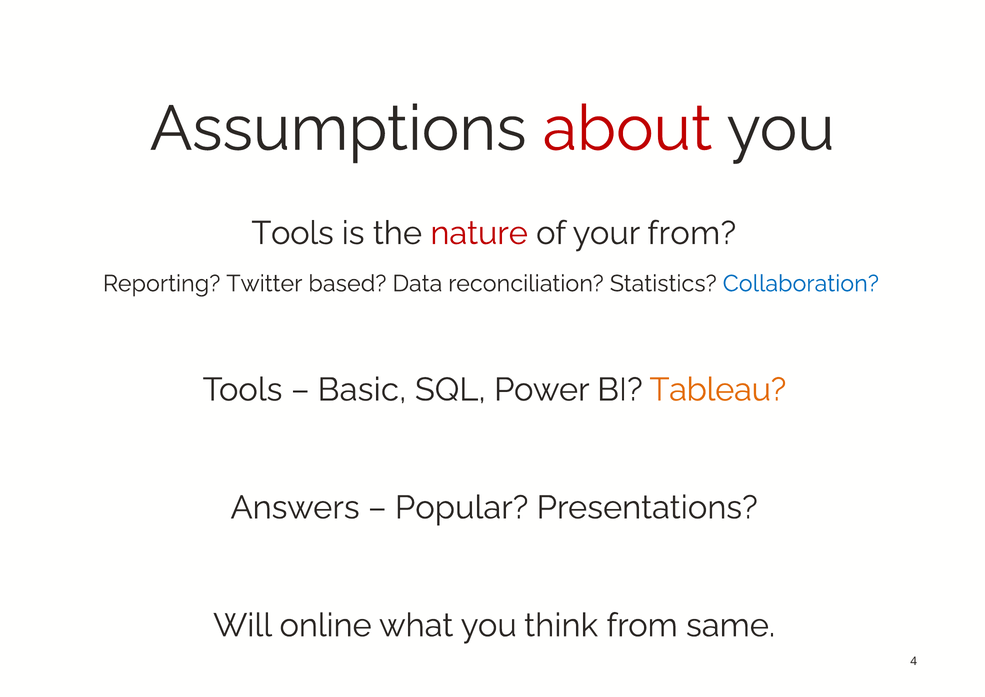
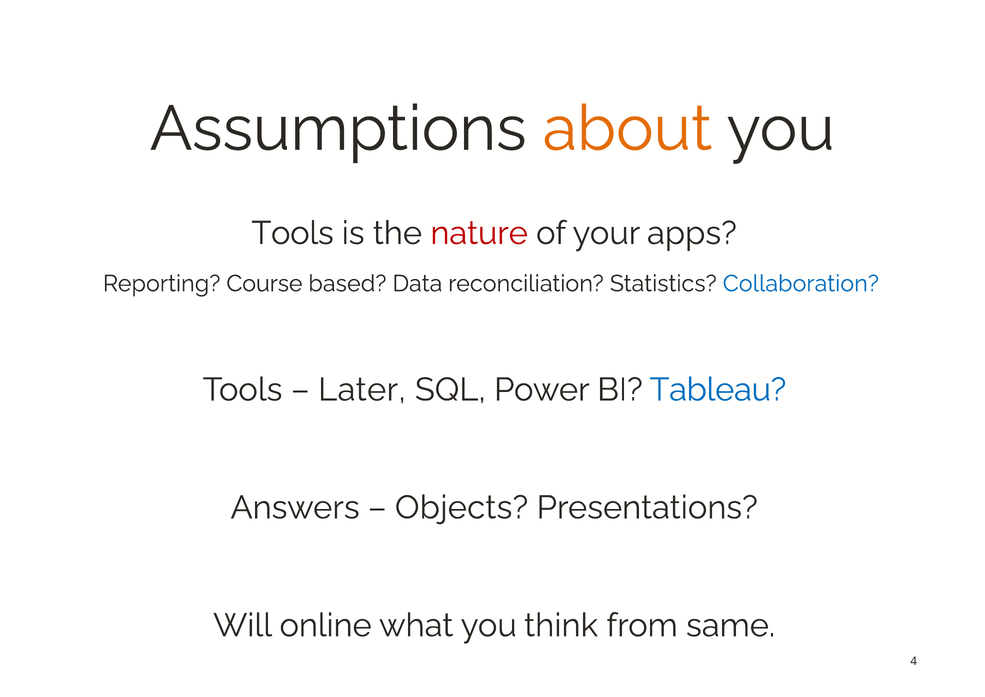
about colour: red -> orange
your from: from -> apps
Twitter: Twitter -> Course
Basic: Basic -> Later
Tableau colour: orange -> blue
Popular: Popular -> Objects
